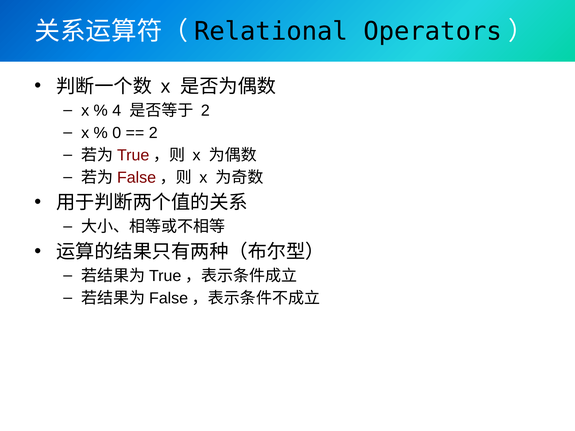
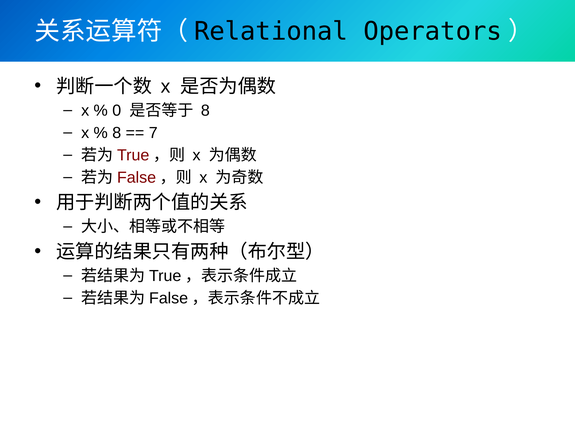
4: 4 -> 0
2 at (205, 110): 2 -> 8
0 at (117, 133): 0 -> 8
2 at (153, 133): 2 -> 7
